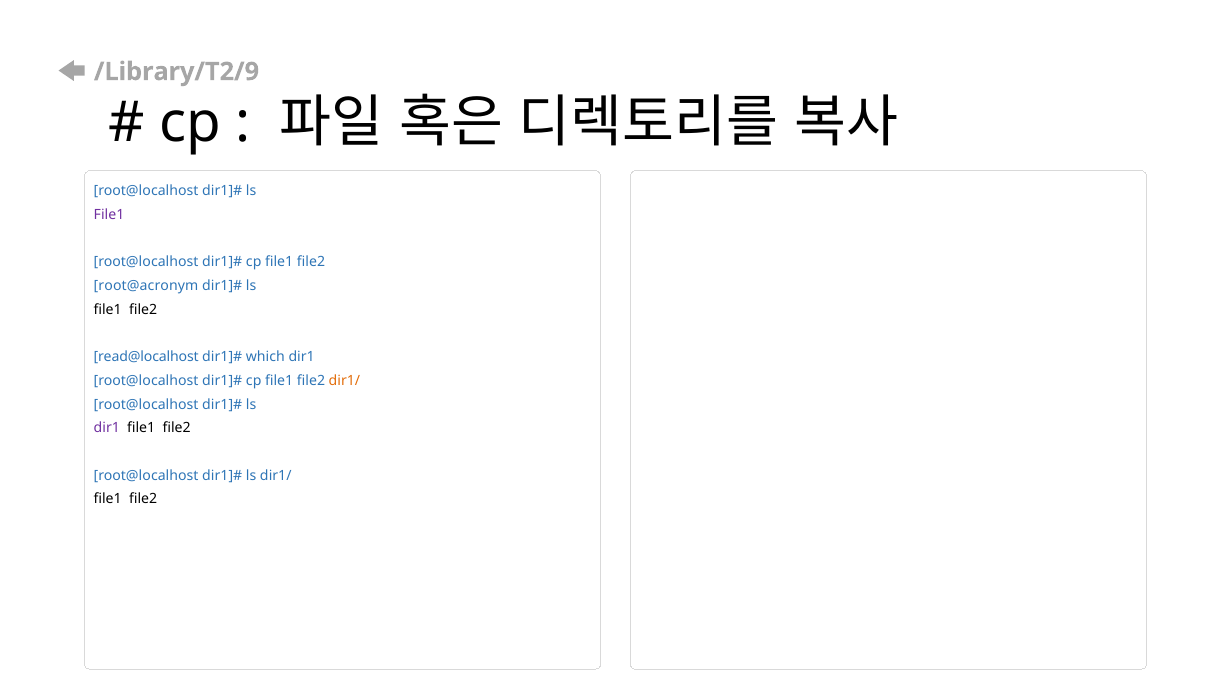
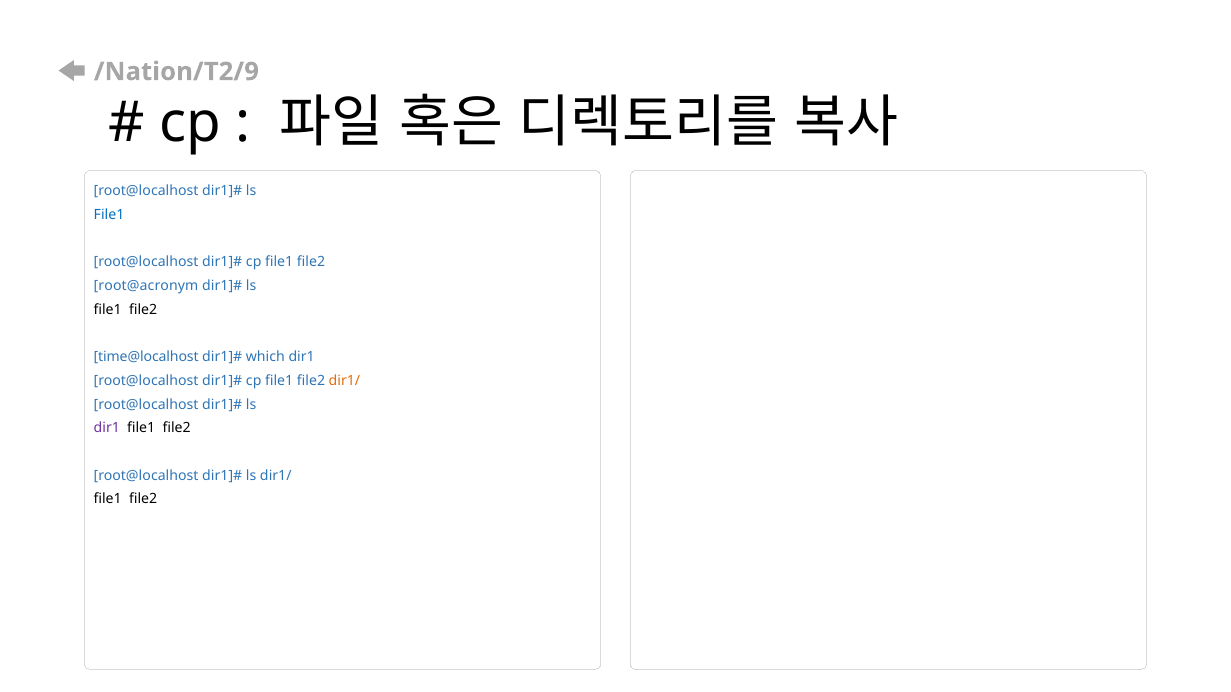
/Library/T2/9: /Library/T2/9 -> /Nation/T2/9
File1 at (109, 215) colour: purple -> blue
read@localhost: read@localhost -> time@localhost
